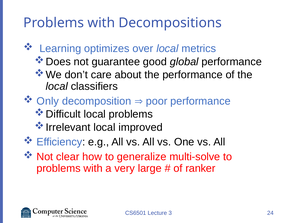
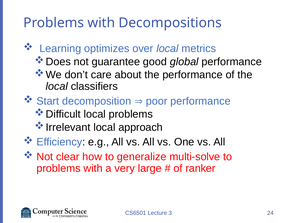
Only: Only -> Start
improved: improved -> approach
